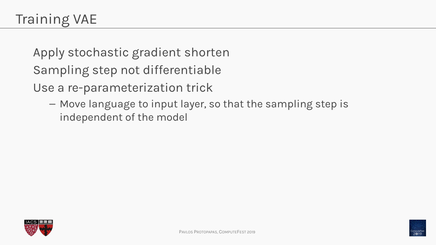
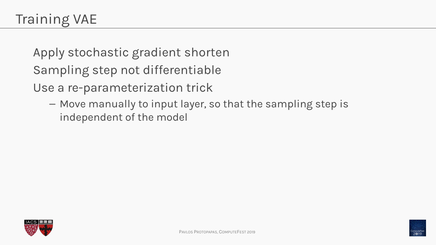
language: language -> manually
